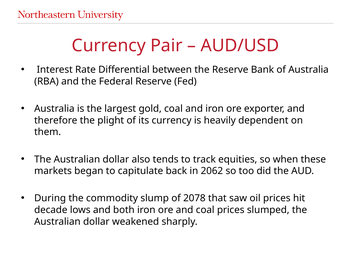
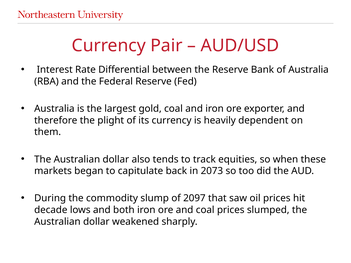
2062: 2062 -> 2073
2078: 2078 -> 2097
